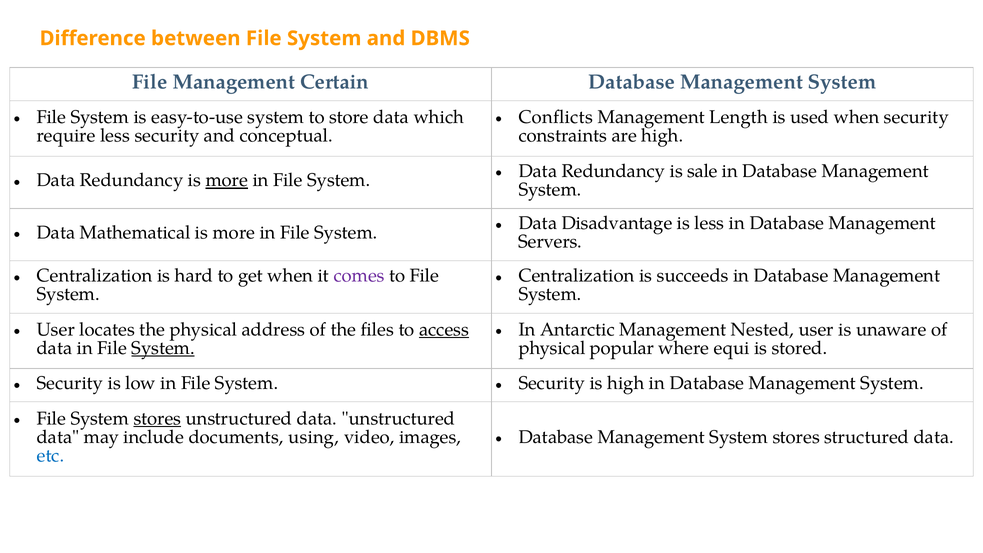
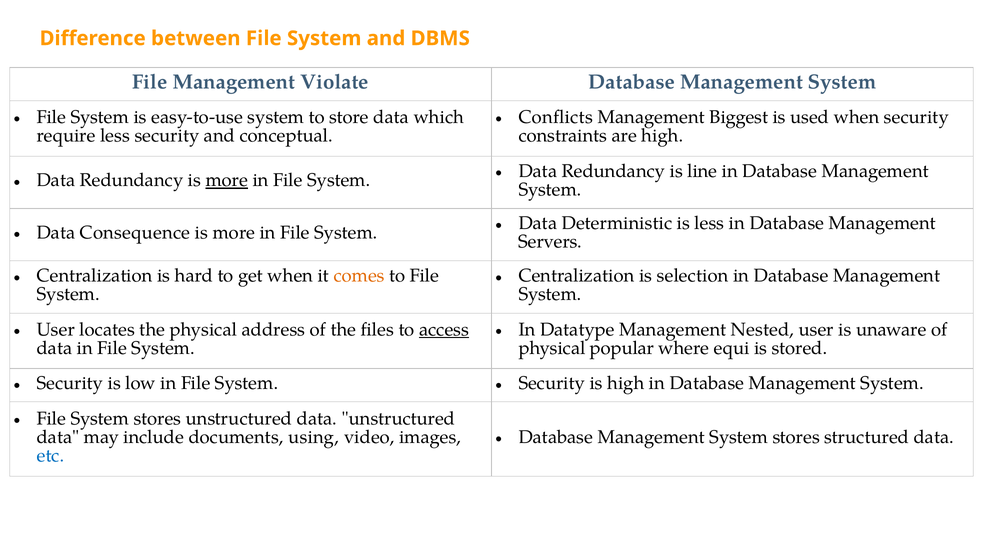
Certain: Certain -> Violate
Length: Length -> Biggest
sale: sale -> line
Disadvantage: Disadvantage -> Deterministic
Mathematical: Mathematical -> Consequence
comes colour: purple -> orange
succeeds: succeeds -> selection
Antarctic: Antarctic -> Datatype
System at (163, 348) underline: present -> none
stores at (157, 418) underline: present -> none
